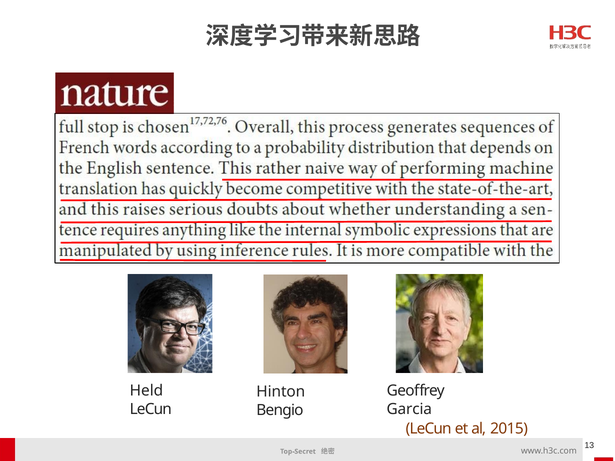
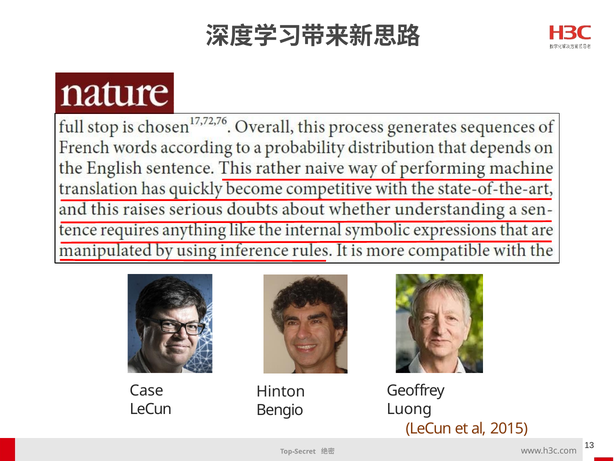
Held: Held -> Case
Garcia: Garcia -> Luong
